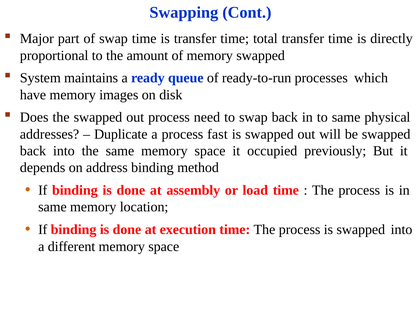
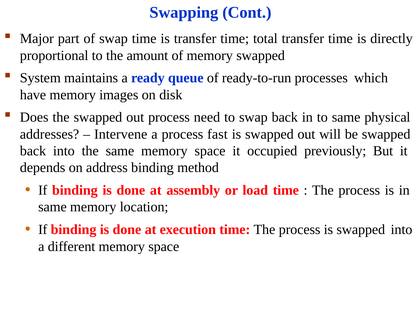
Duplicate: Duplicate -> Intervene
